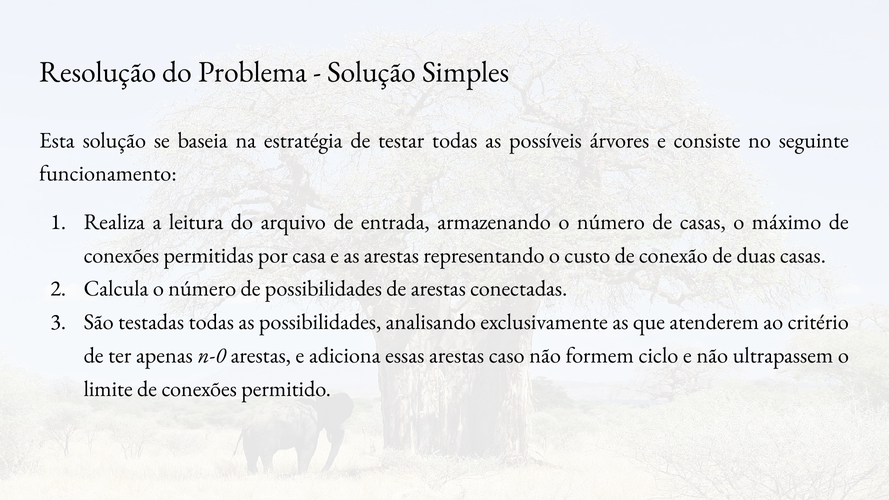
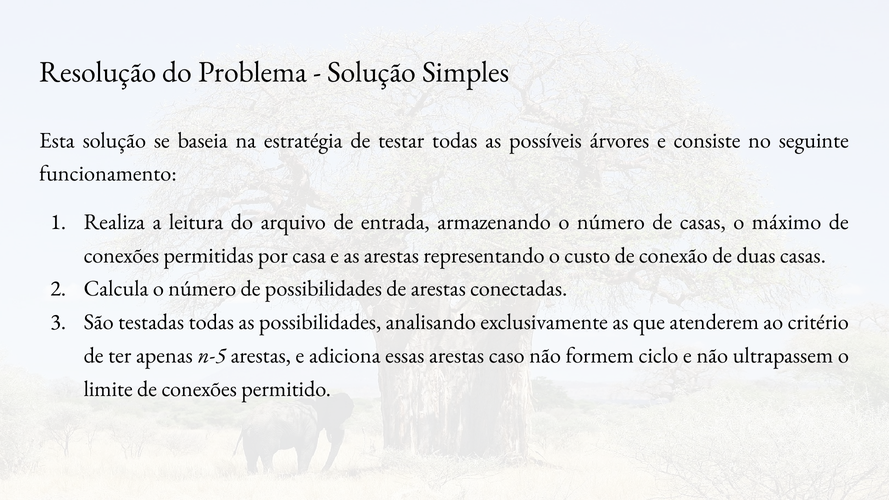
n-0: n-0 -> n-5
